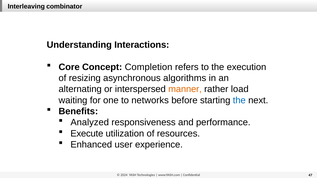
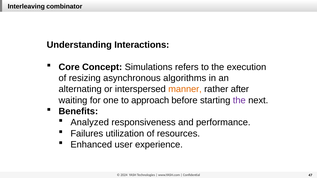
Completion: Completion -> Simulations
load: load -> after
networks: networks -> approach
the at (239, 100) colour: blue -> purple
Execute: Execute -> Failures
